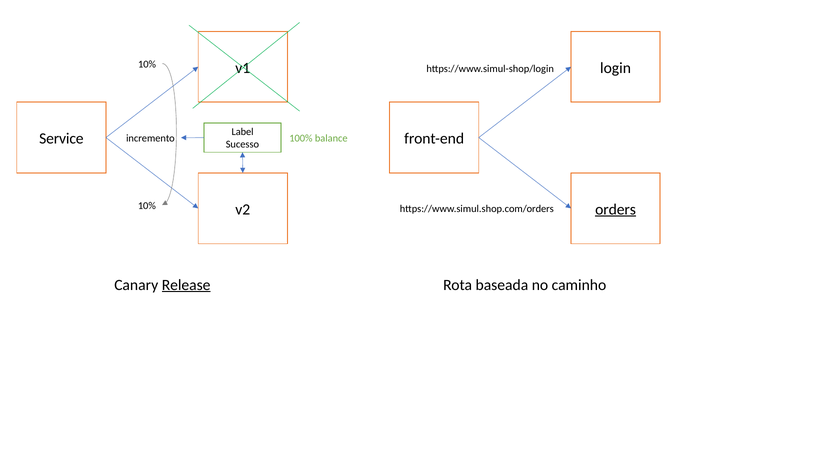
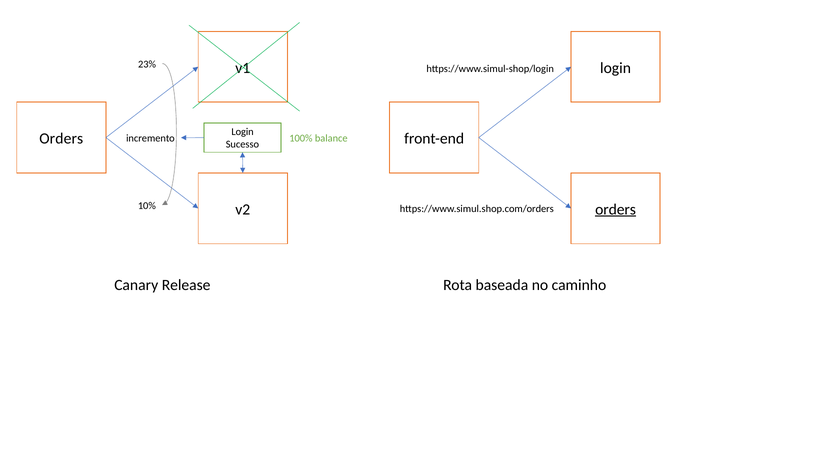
10% at (147, 64): 10% -> 23%
Label at (243, 132): Label -> Login
Service at (61, 139): Service -> Orders
Release underline: present -> none
